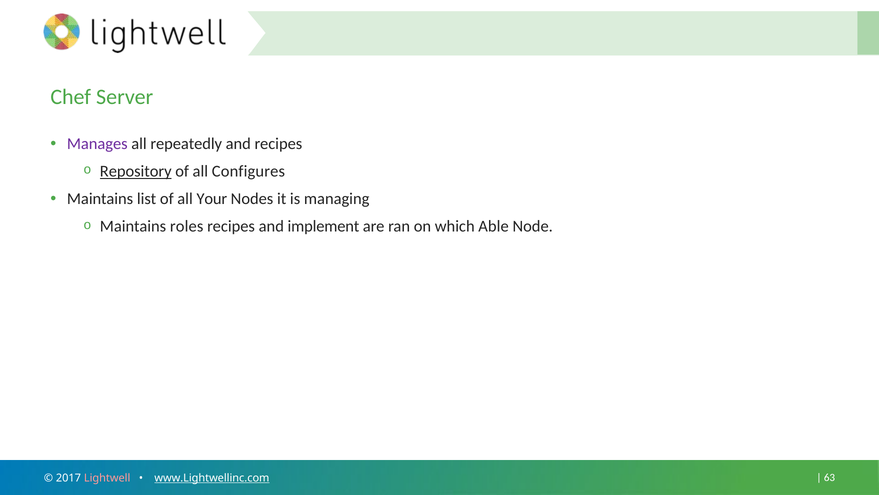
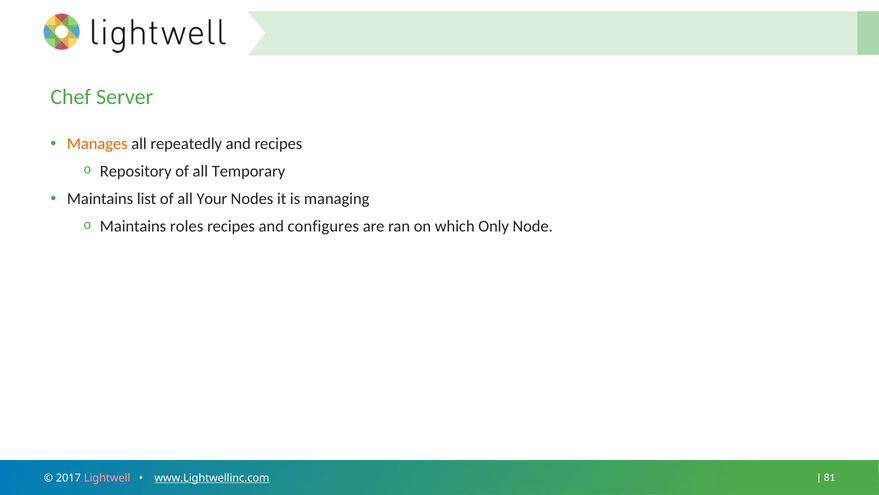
Manages colour: purple -> orange
Repository underline: present -> none
Configures: Configures -> Temporary
implement: implement -> configures
Able: Able -> Only
63: 63 -> 81
